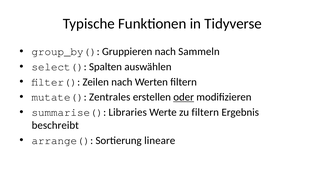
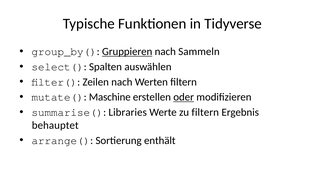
Gruppieren underline: none -> present
Zentrales: Zentrales -> Maschine
beschreibt: beschreibt -> behauptet
lineare: lineare -> enthält
